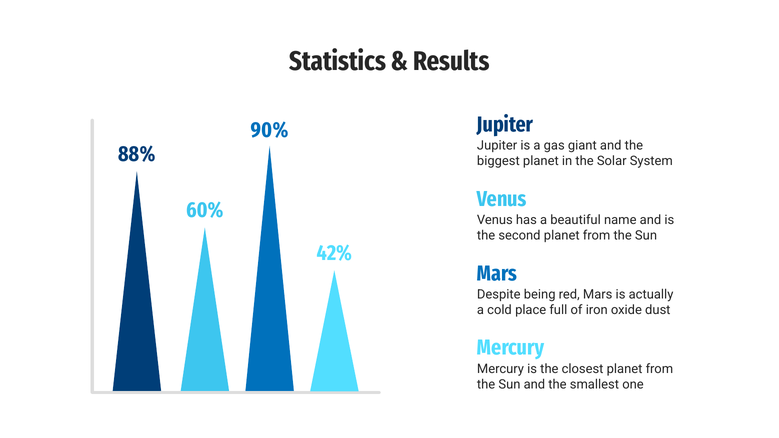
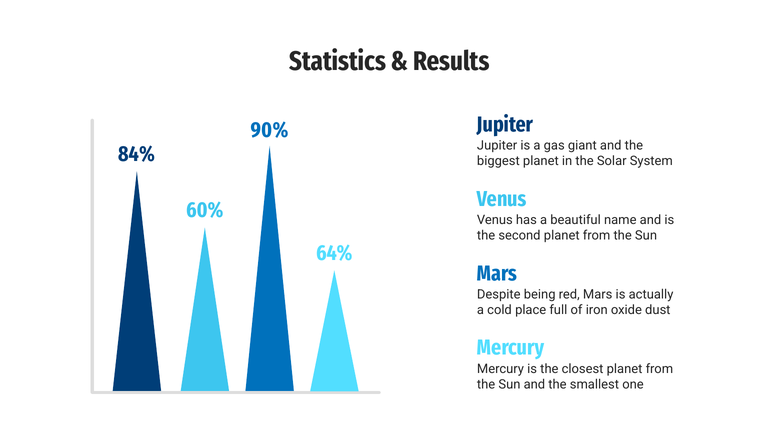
88%: 88% -> 84%
42%: 42% -> 64%
